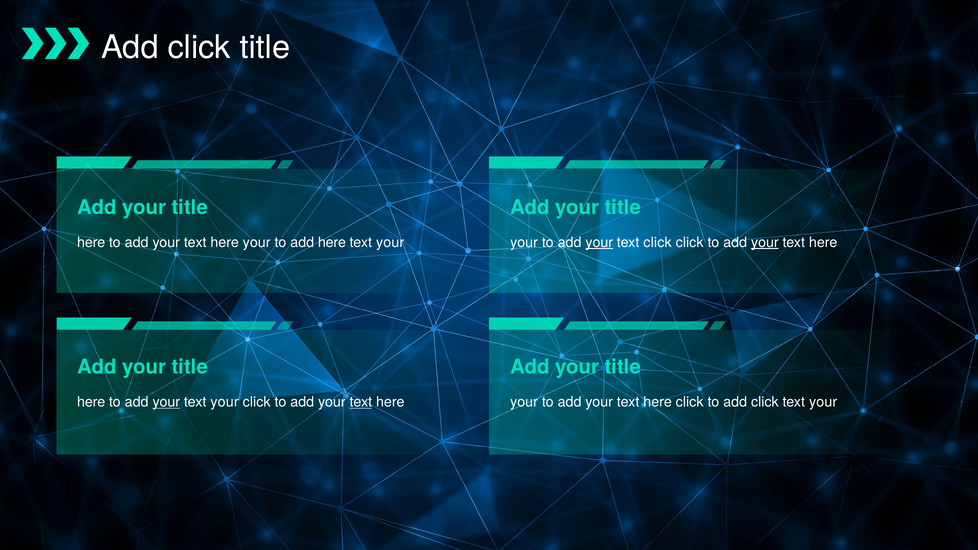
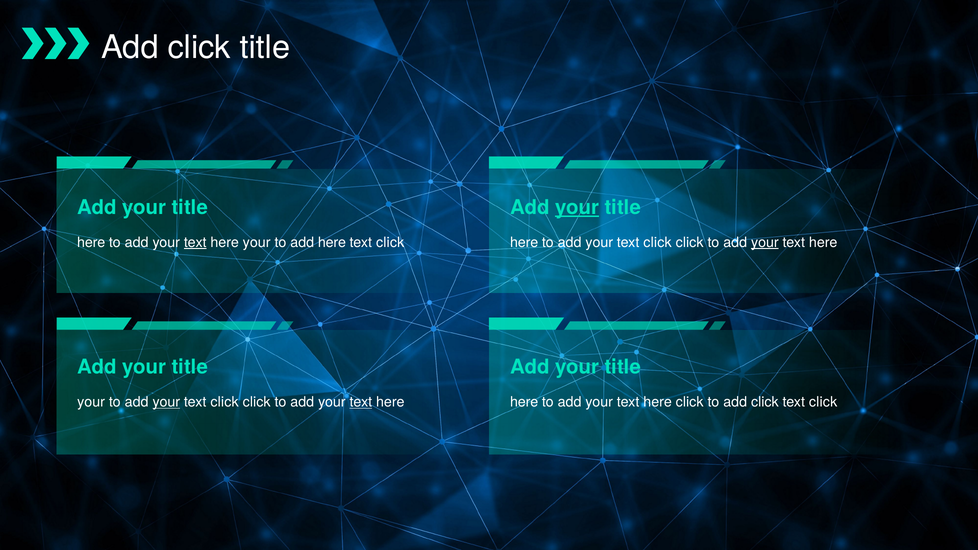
your at (577, 207) underline: none -> present
text at (195, 242) underline: none -> present
your at (390, 242): your -> click
your at (524, 242): your -> here
your at (599, 242) underline: present -> none
here at (91, 402): here -> your
your at (225, 402): your -> click
your at (524, 402): your -> here
your at (823, 402): your -> click
